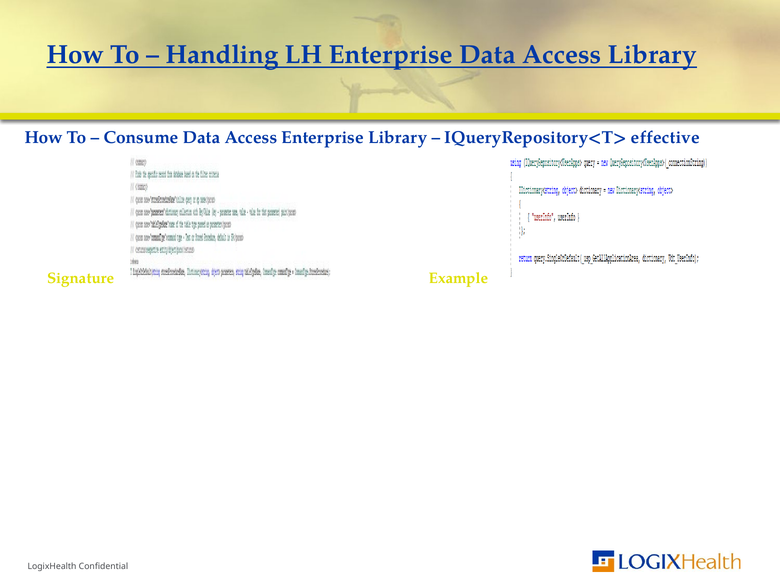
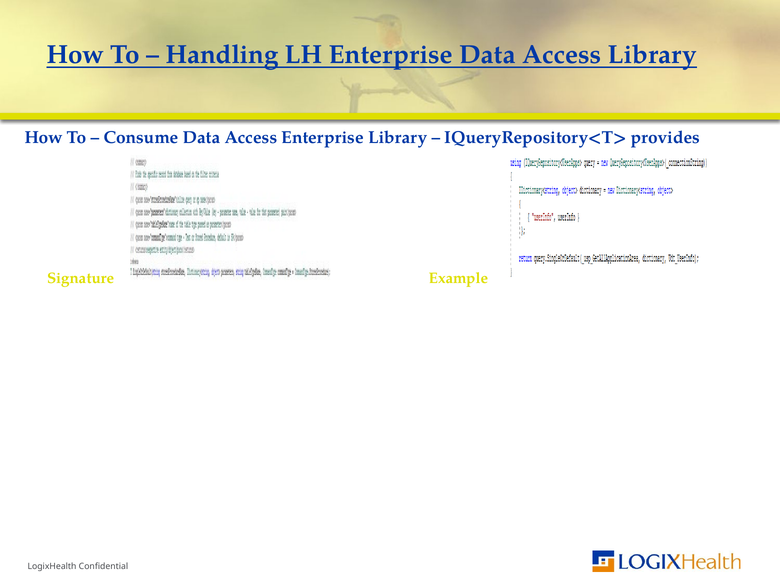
effective: effective -> provides
